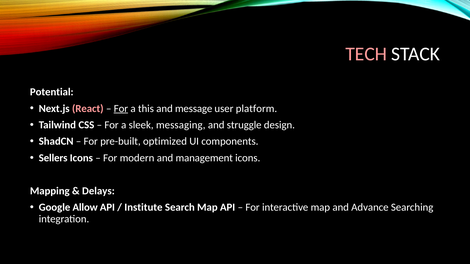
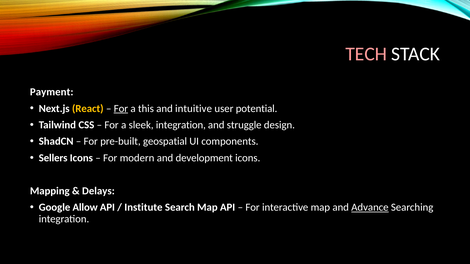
Potential: Potential -> Payment
React colour: pink -> yellow
message: message -> intuitive
platform: platform -> potential
sleek messaging: messaging -> integration
optimized: optimized -> geospatial
management: management -> development
Advance underline: none -> present
